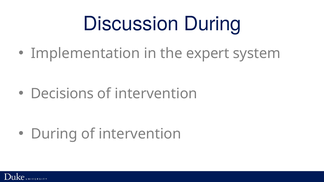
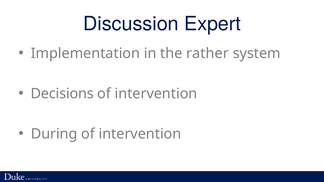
Discussion During: During -> Expert
expert: expert -> rather
